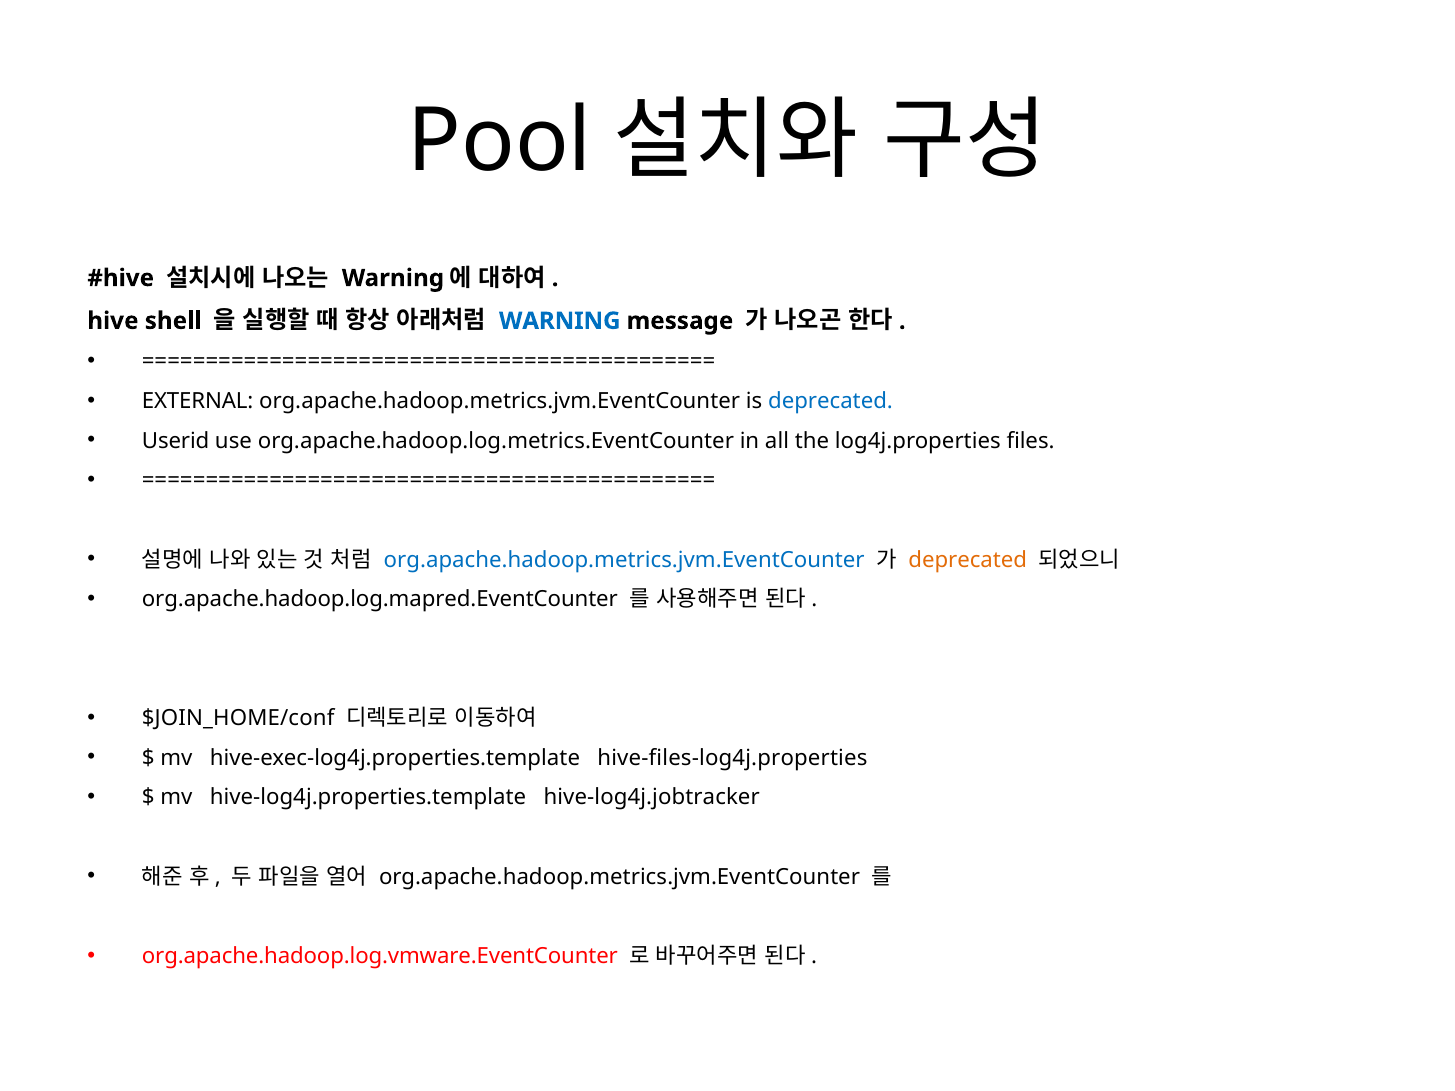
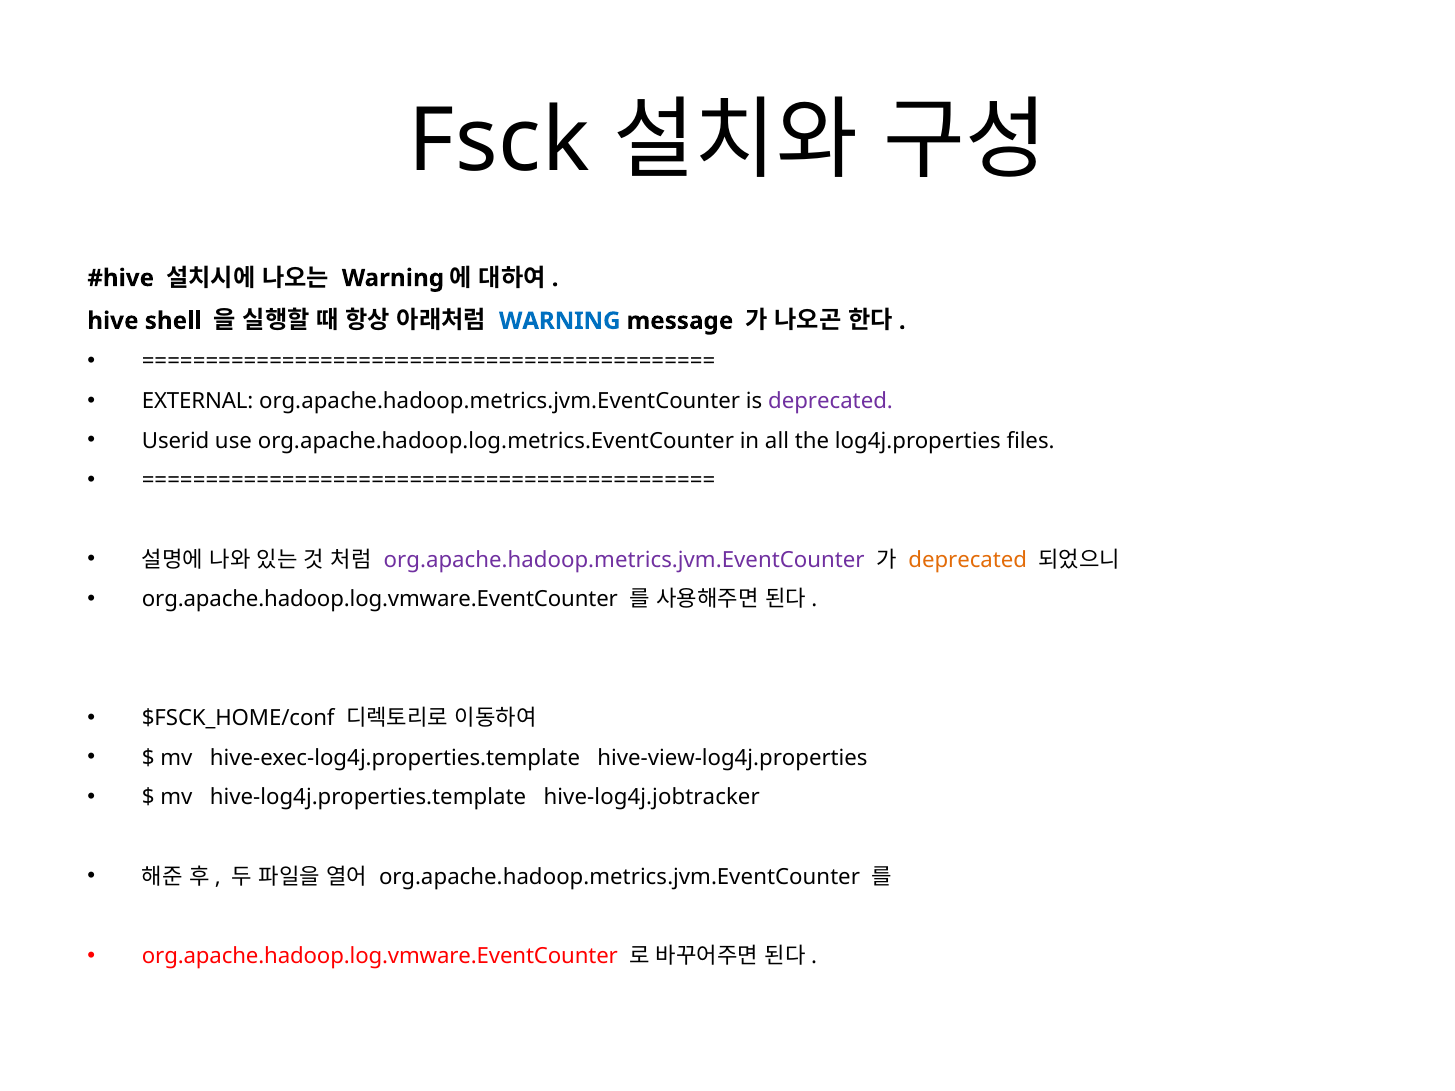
Pool: Pool -> Fsck
deprecated at (831, 401) colour: blue -> purple
org.apache.hadoop.metrics.jvm.EventCounter at (624, 560) colour: blue -> purple
org.apache.hadoop.log.mapred.EventCounter at (380, 600): org.apache.hadoop.log.mapred.EventCounter -> org.apache.hadoop.log.vmware.EventCounter
$JOIN_HOME/conf: $JOIN_HOME/conf -> $FSCK_HOME/conf
hive-files-log4j.properties: hive-files-log4j.properties -> hive-view-log4j.properties
